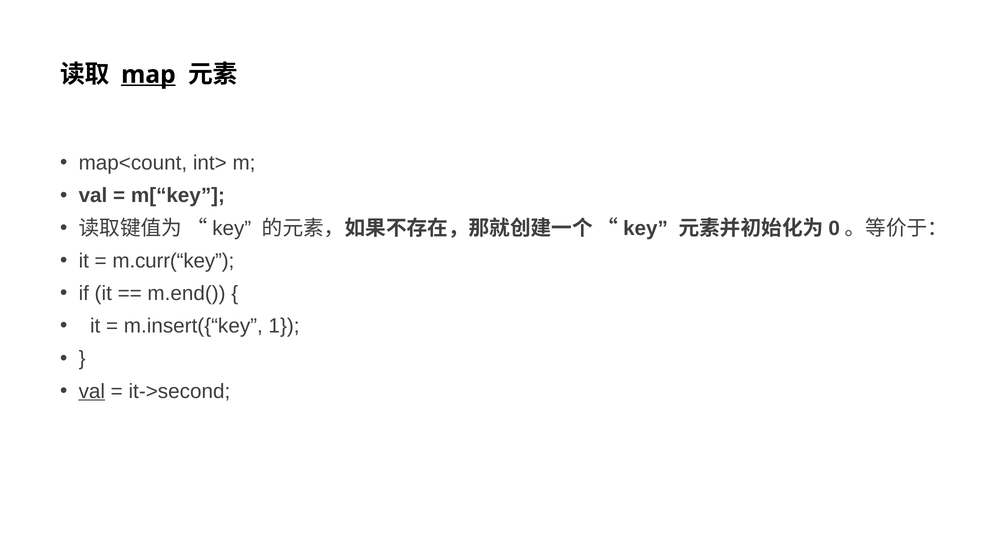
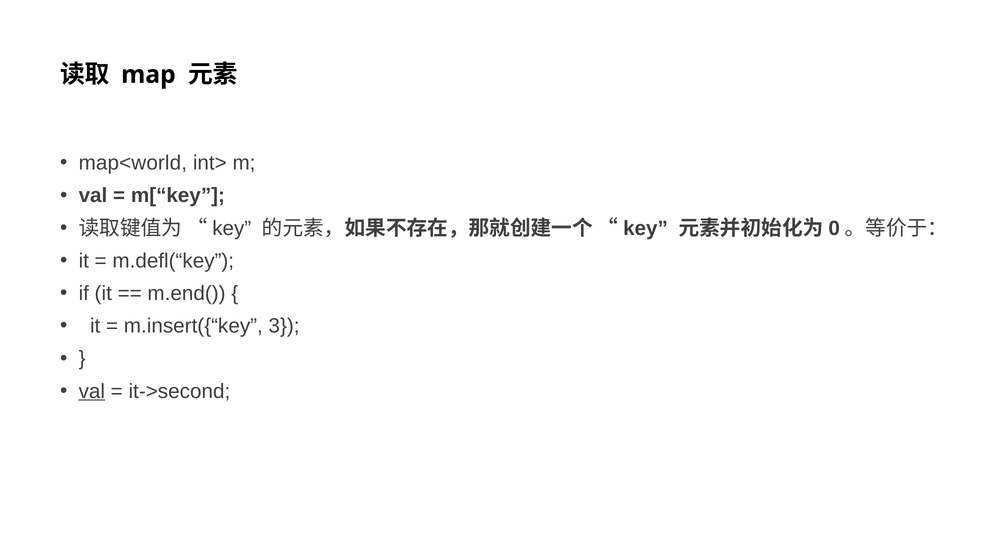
map underline: present -> none
map<count: map<count -> map<world
m.curr(“key: m.curr(“key -> m.defl(“key
1: 1 -> 3
